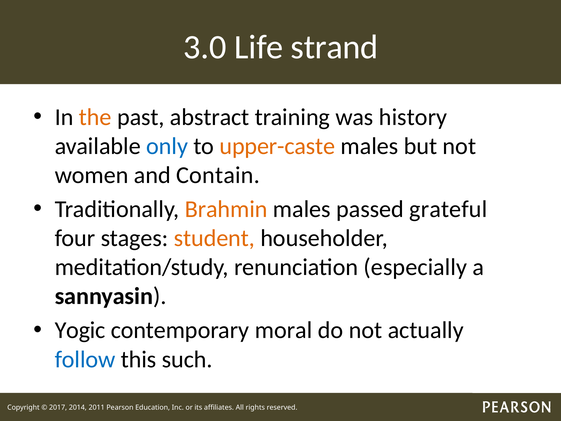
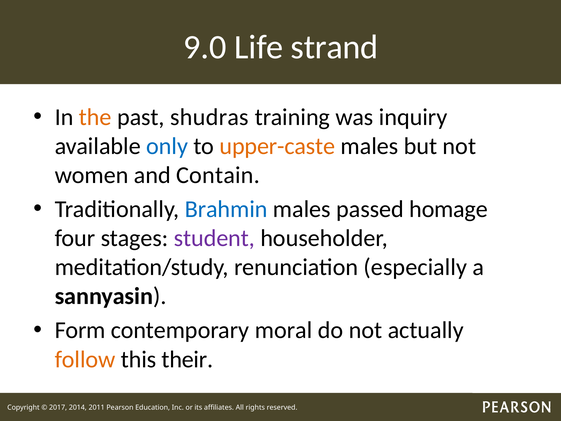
3.0: 3.0 -> 9.0
abstract: abstract -> shudras
history: history -> inquiry
Brahmin colour: orange -> blue
grateful: grateful -> homage
student colour: orange -> purple
Yogic: Yogic -> Form
follow colour: blue -> orange
such: such -> their
